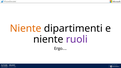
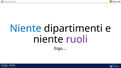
Niente at (26, 28) colour: orange -> blue
